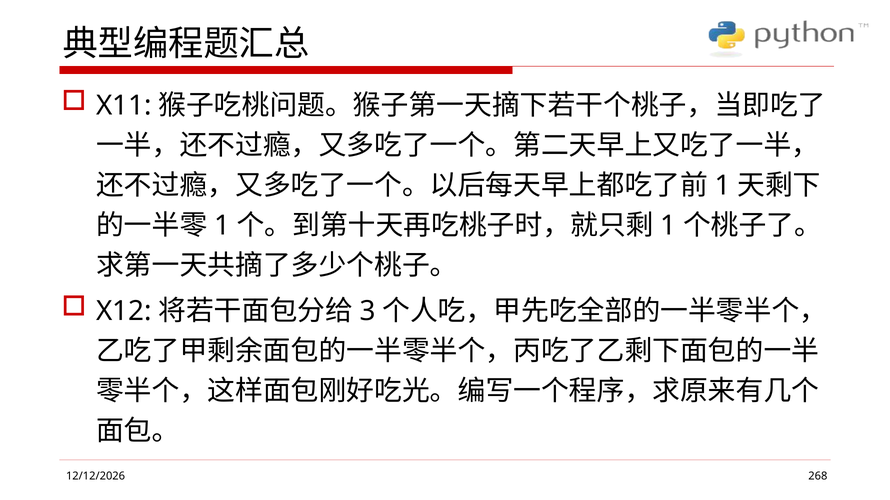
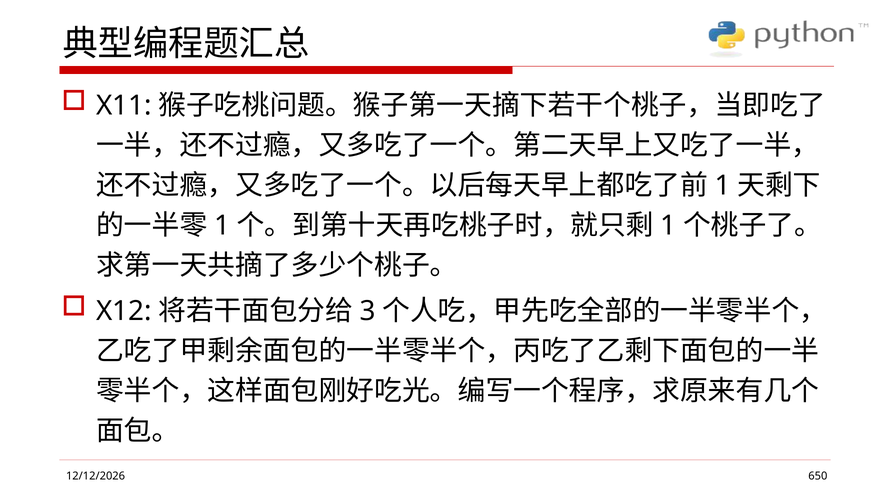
268: 268 -> 650
